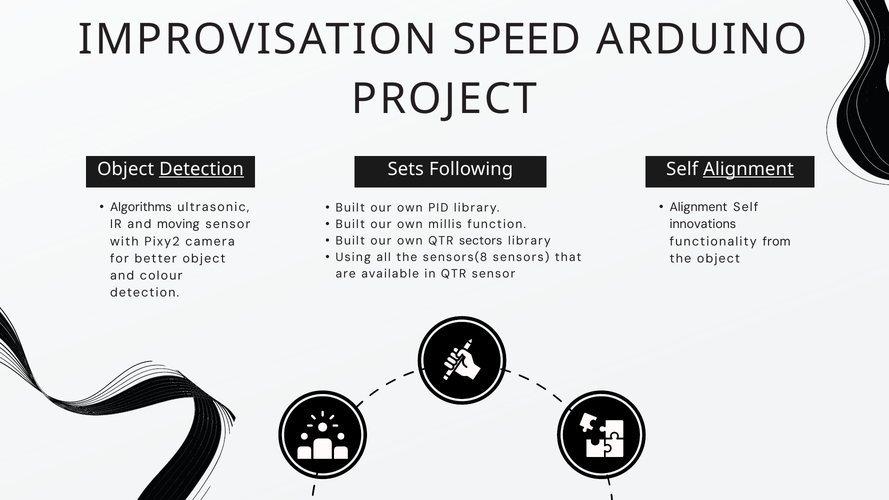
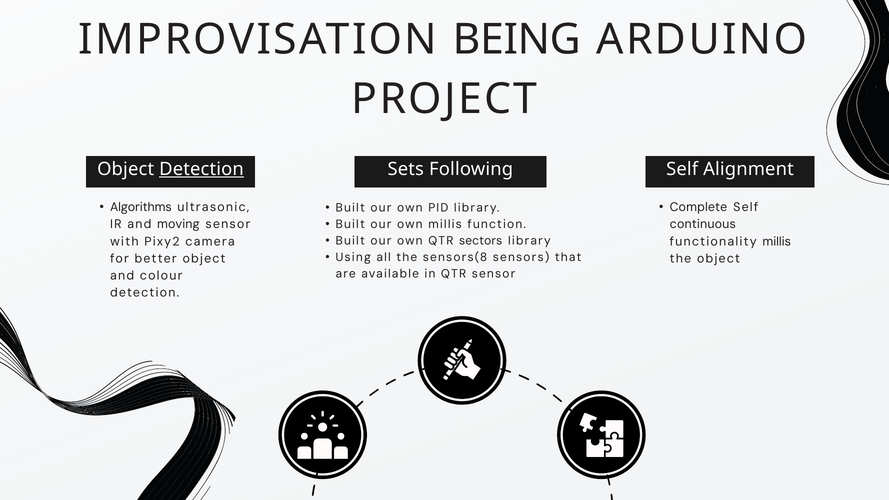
SPEED: SPEED -> BEING
Alignment at (748, 169) underline: present -> none
Alignment at (699, 207): Alignment -> Complete
innovations: innovations -> continuous
functionality from: from -> millis
